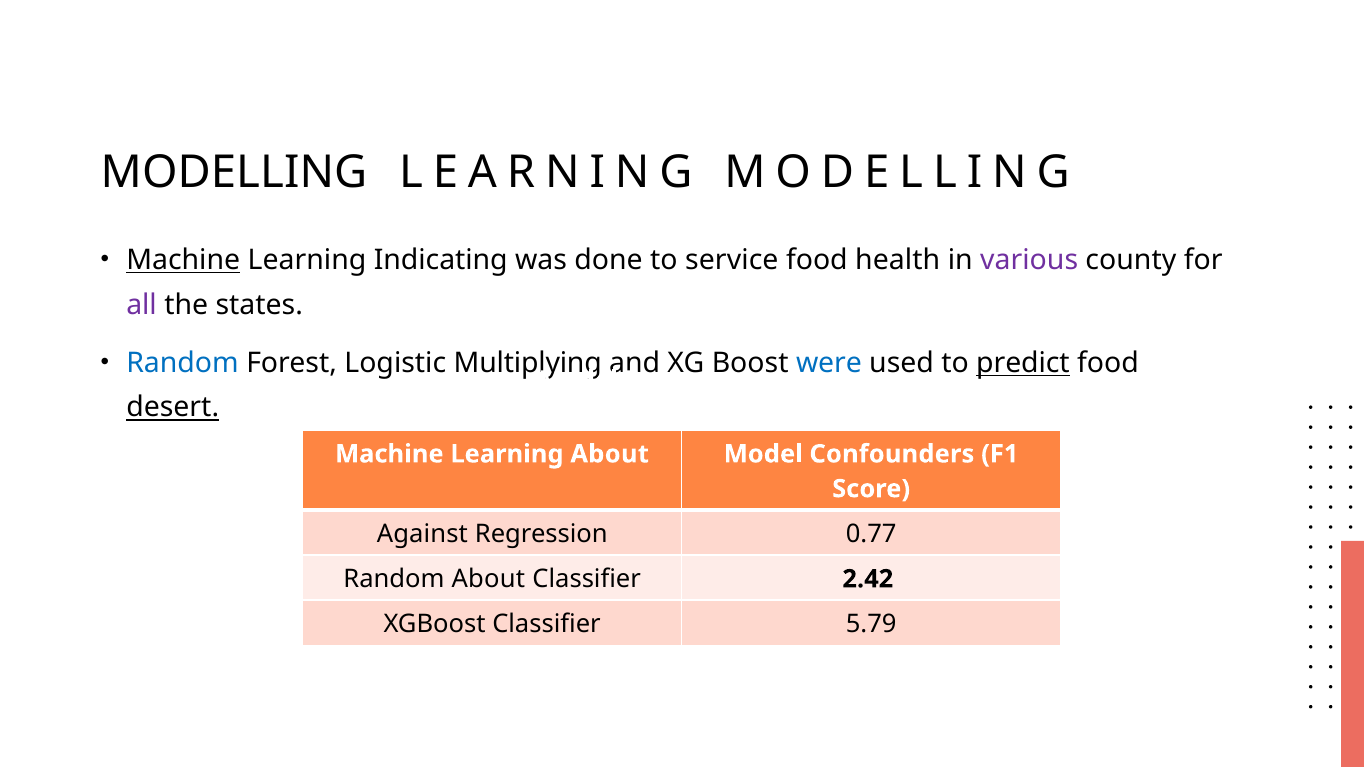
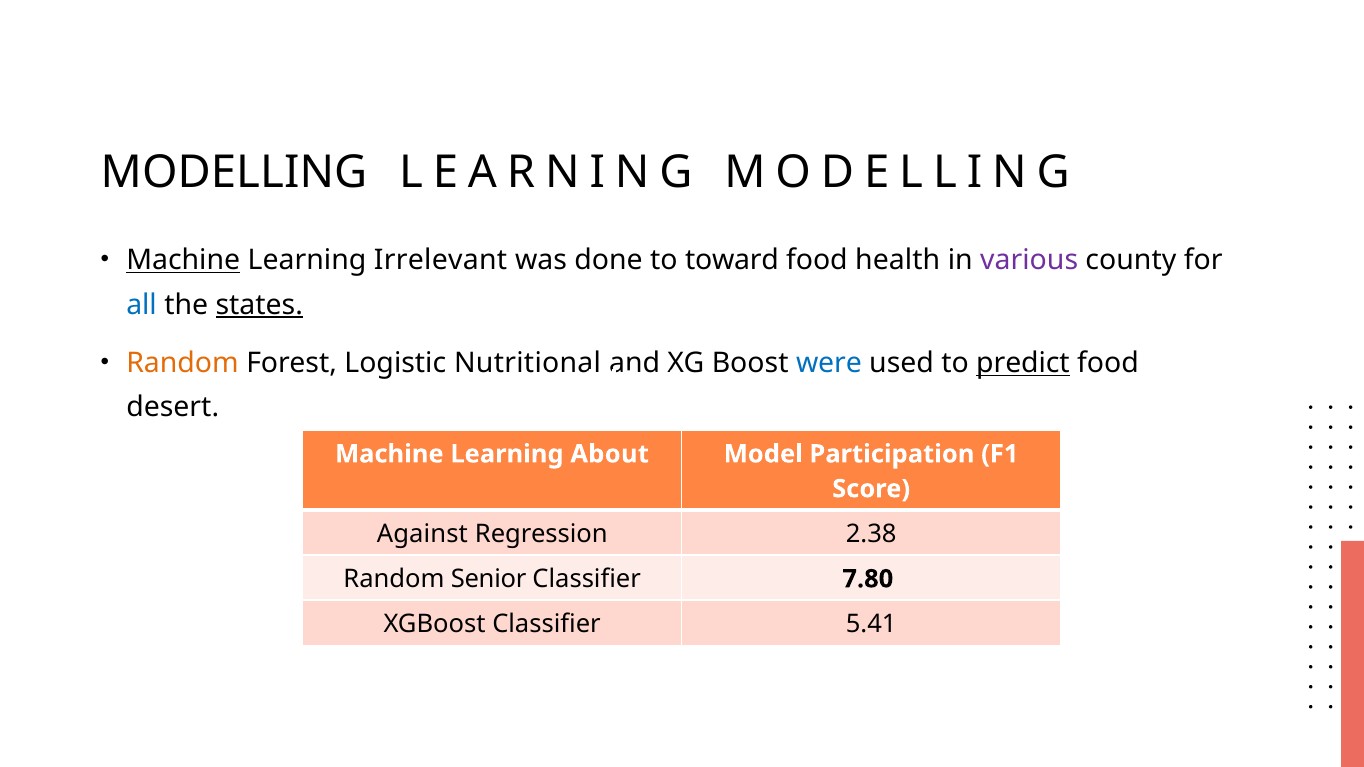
Indicating: Indicating -> Irrelevant
service: service -> toward
all colour: purple -> blue
states underline: none -> present
Random at (183, 363) colour: blue -> orange
Multiplying: Multiplying -> Nutritional
desert underline: present -> none
Confounders: Confounders -> Participation
0.77: 0.77 -> 2.38
Random About: About -> Senior
2.42: 2.42 -> 7.80
5.79: 5.79 -> 5.41
